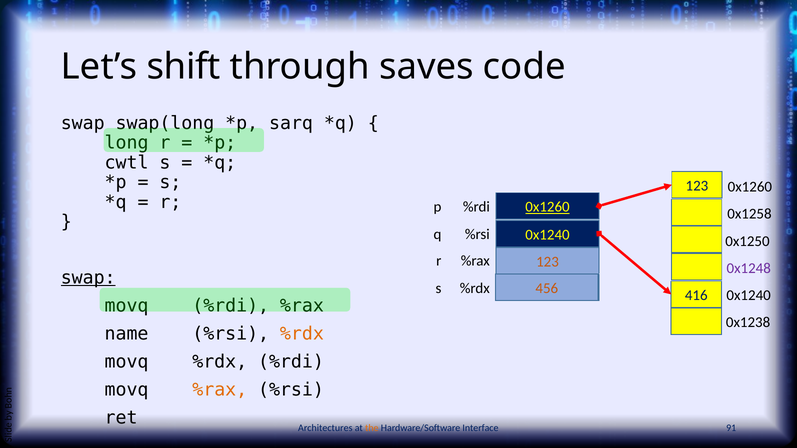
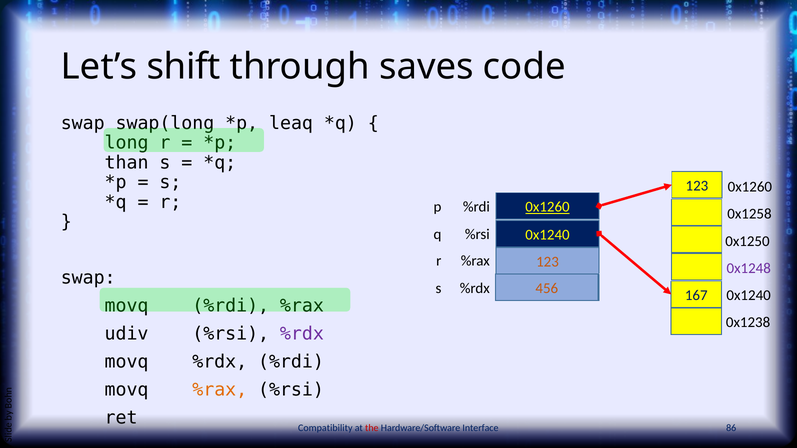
sarq: sarq -> leaq
cwtl: cwtl -> than
swap at (88, 278) underline: present -> none
416: 416 -> 167
name: name -> udiv
%rdx at (302, 334) colour: orange -> purple
Architectures: Architectures -> Compatibility
the colour: orange -> red
91: 91 -> 86
